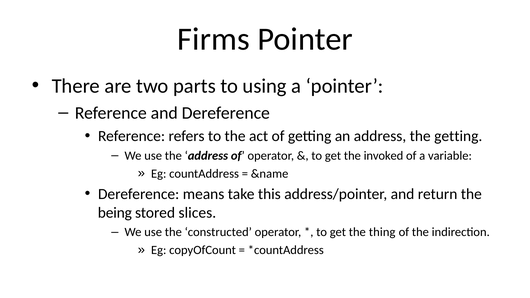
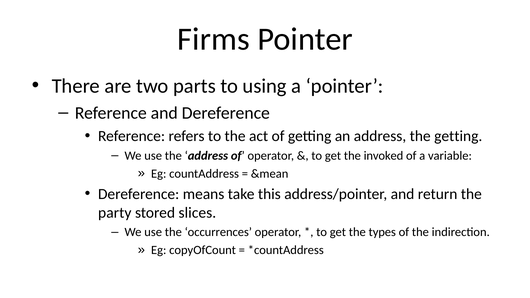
&name: &name -> &mean
being: being -> party
constructed: constructed -> occurrences
thing: thing -> types
